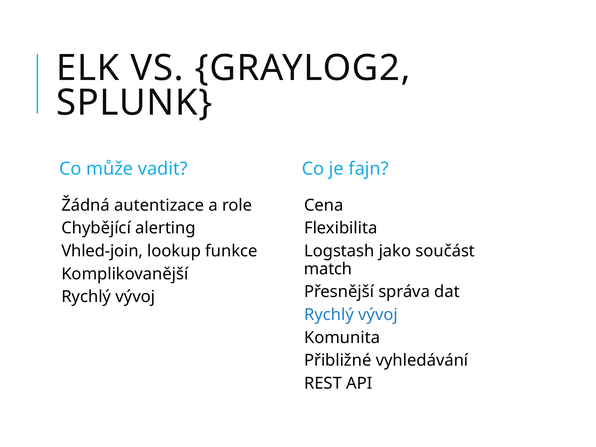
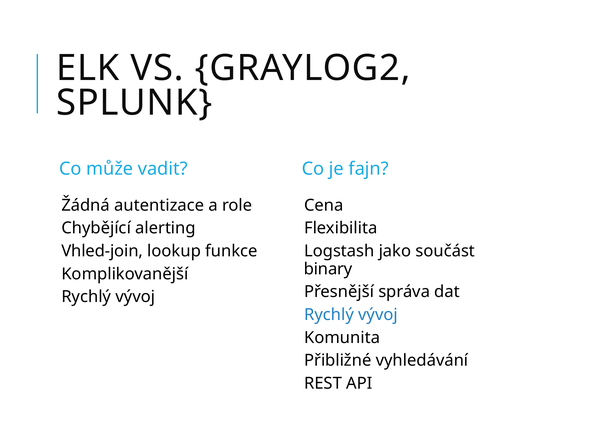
match: match -> binary
